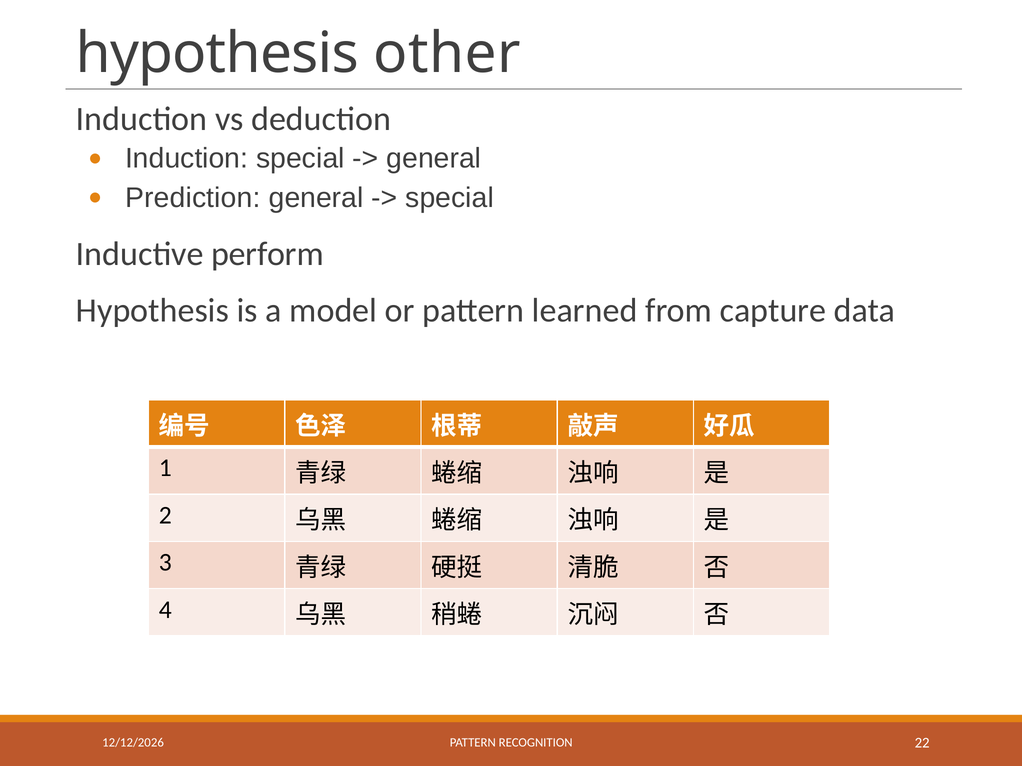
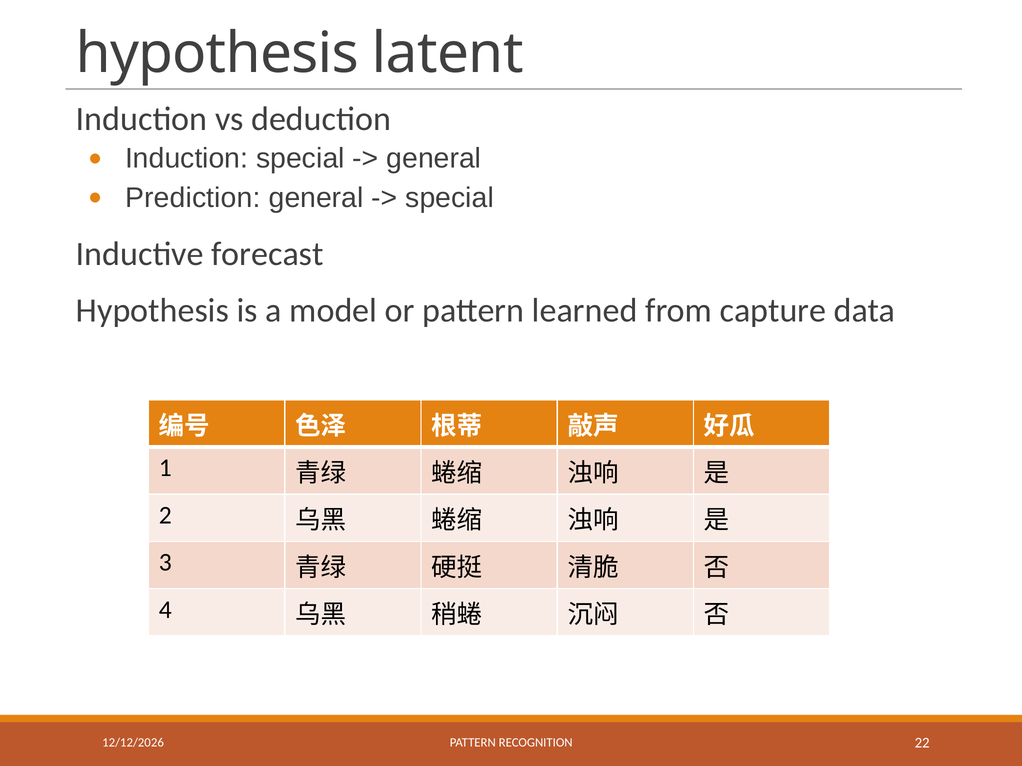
other: other -> latent
perform: perform -> forecast
